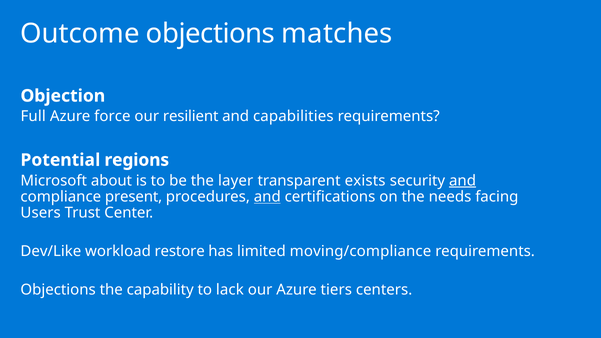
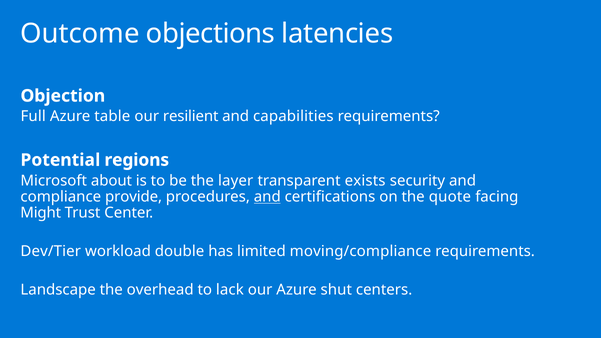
matches: matches -> latencies
force: force -> table
and at (463, 181) underline: present -> none
present: present -> provide
needs: needs -> quote
Users: Users -> Might
Dev/Like: Dev/Like -> Dev/Tier
restore: restore -> double
Objections at (58, 290): Objections -> Landscape
capability: capability -> overhead
tiers: tiers -> shut
